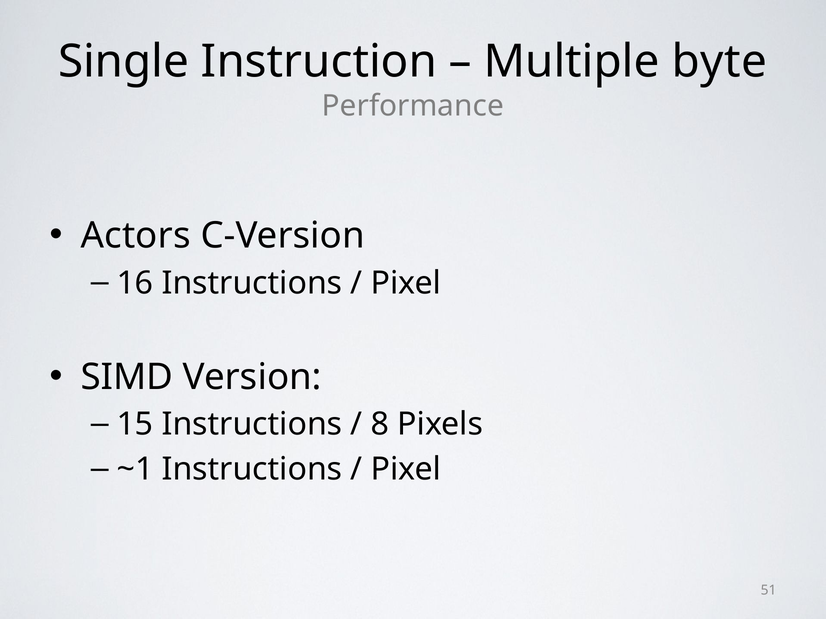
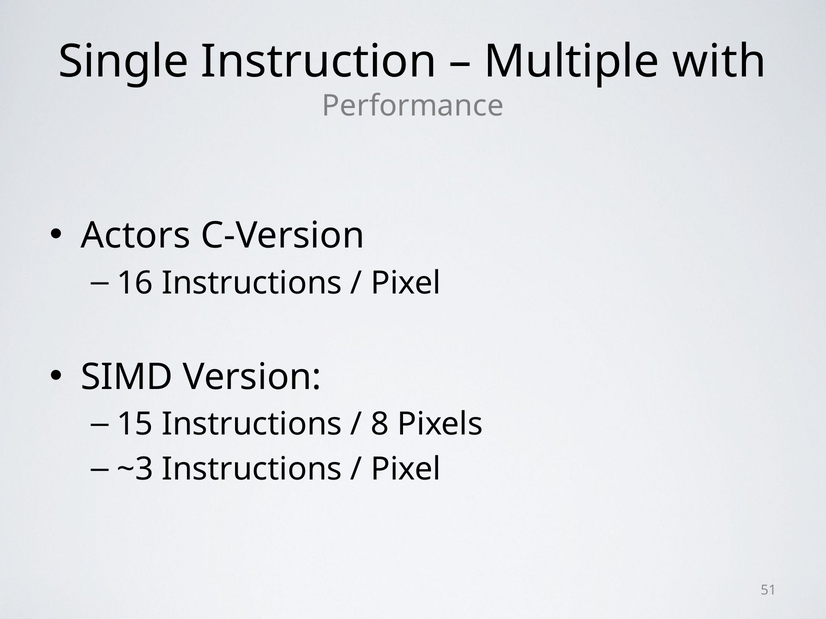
byte: byte -> with
~1: ~1 -> ~3
